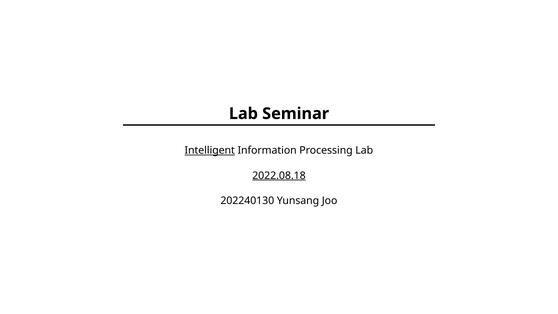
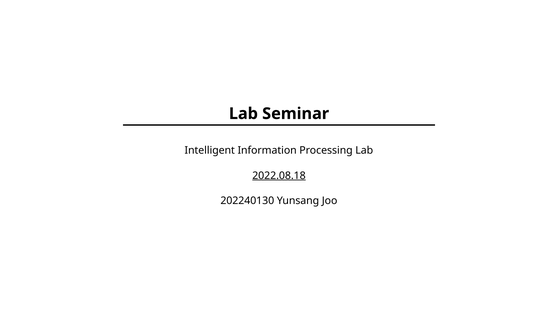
Intelligent underline: present -> none
